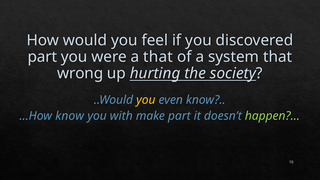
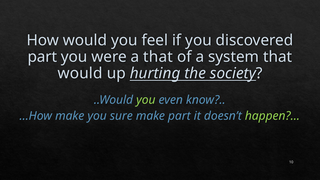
wrong at (80, 73): wrong -> would
you at (146, 100) colour: yellow -> light green
…How know: know -> make
with: with -> sure
